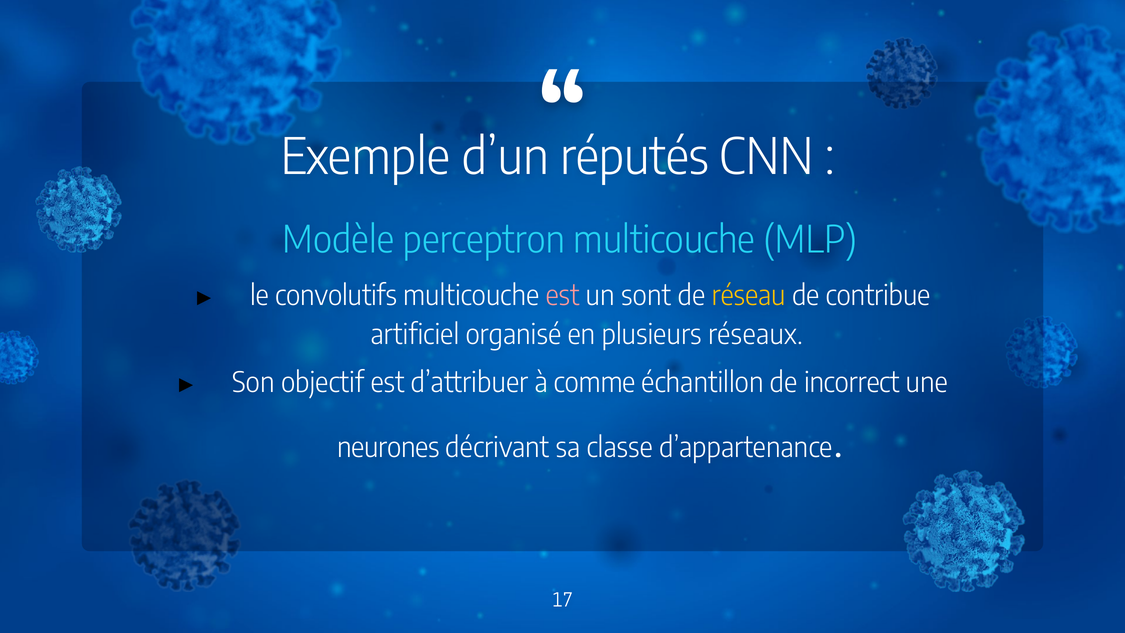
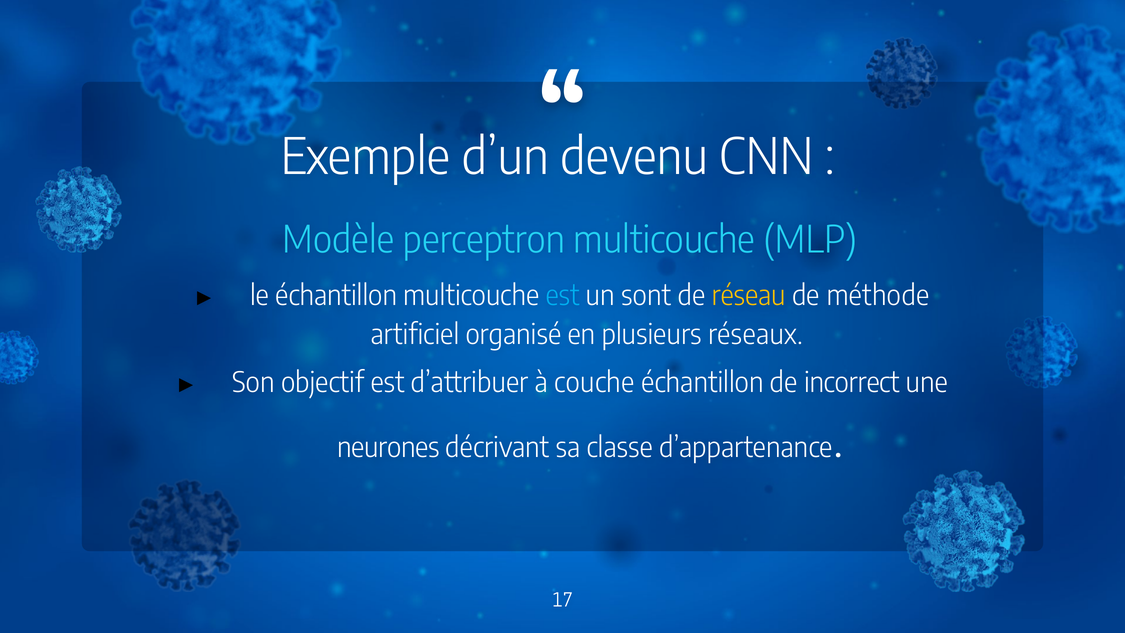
réputés: réputés -> devenu
le convolutifs: convolutifs -> échantillon
est at (563, 296) colour: pink -> light blue
contribue: contribue -> méthode
comme: comme -> couche
